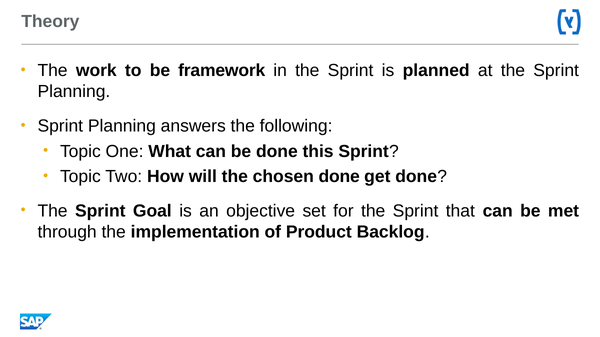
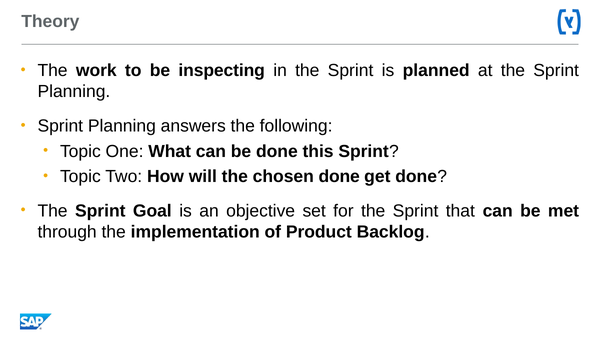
framework: framework -> inspecting
